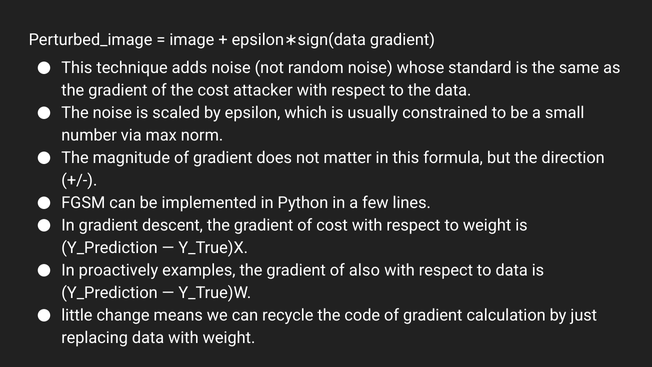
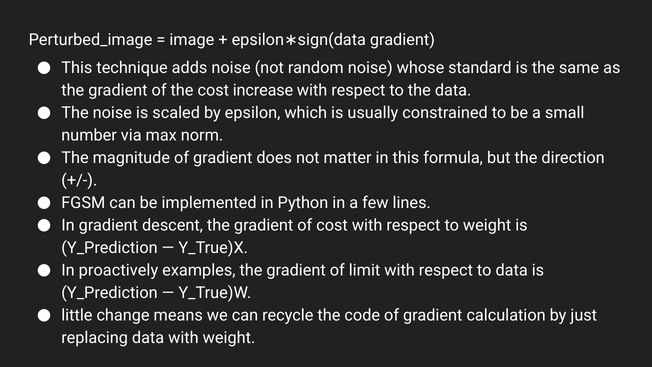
attacker: attacker -> increase
also: also -> limit
